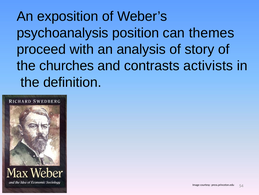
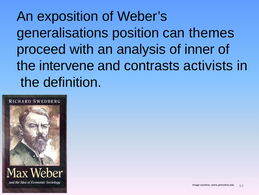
psychoanalysis: psychoanalysis -> generalisations
story: story -> inner
churches: churches -> intervene
